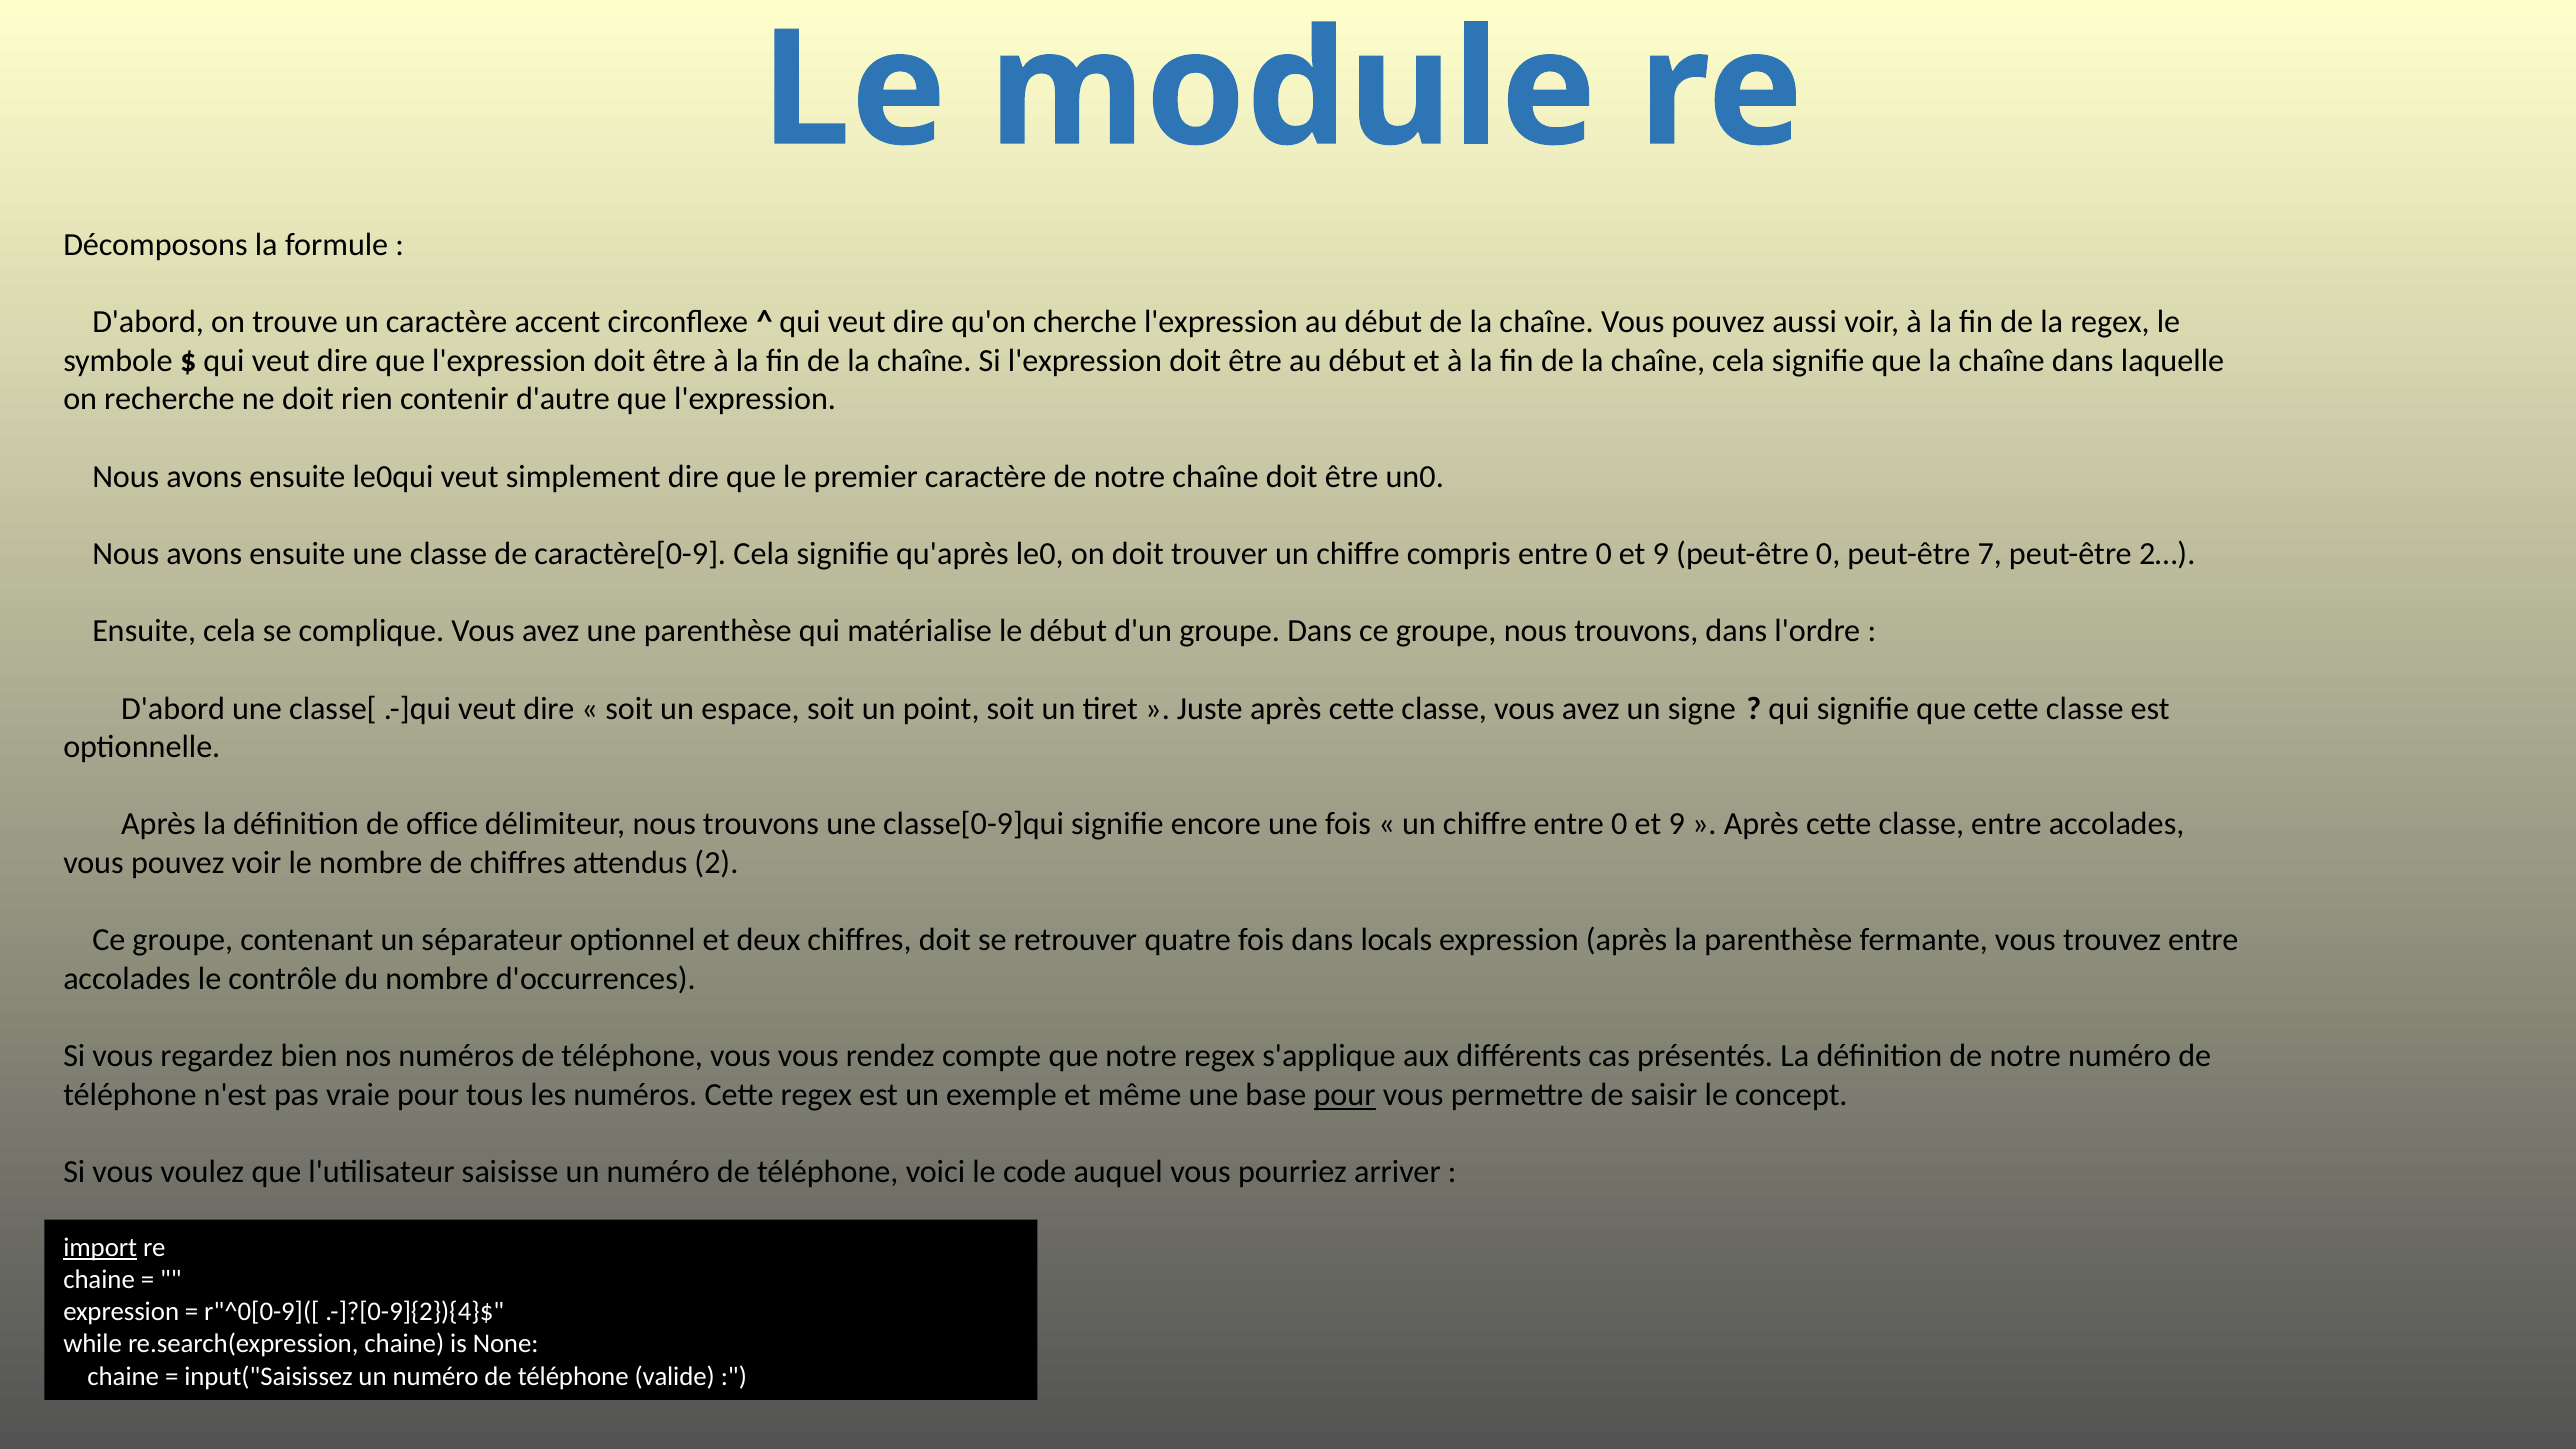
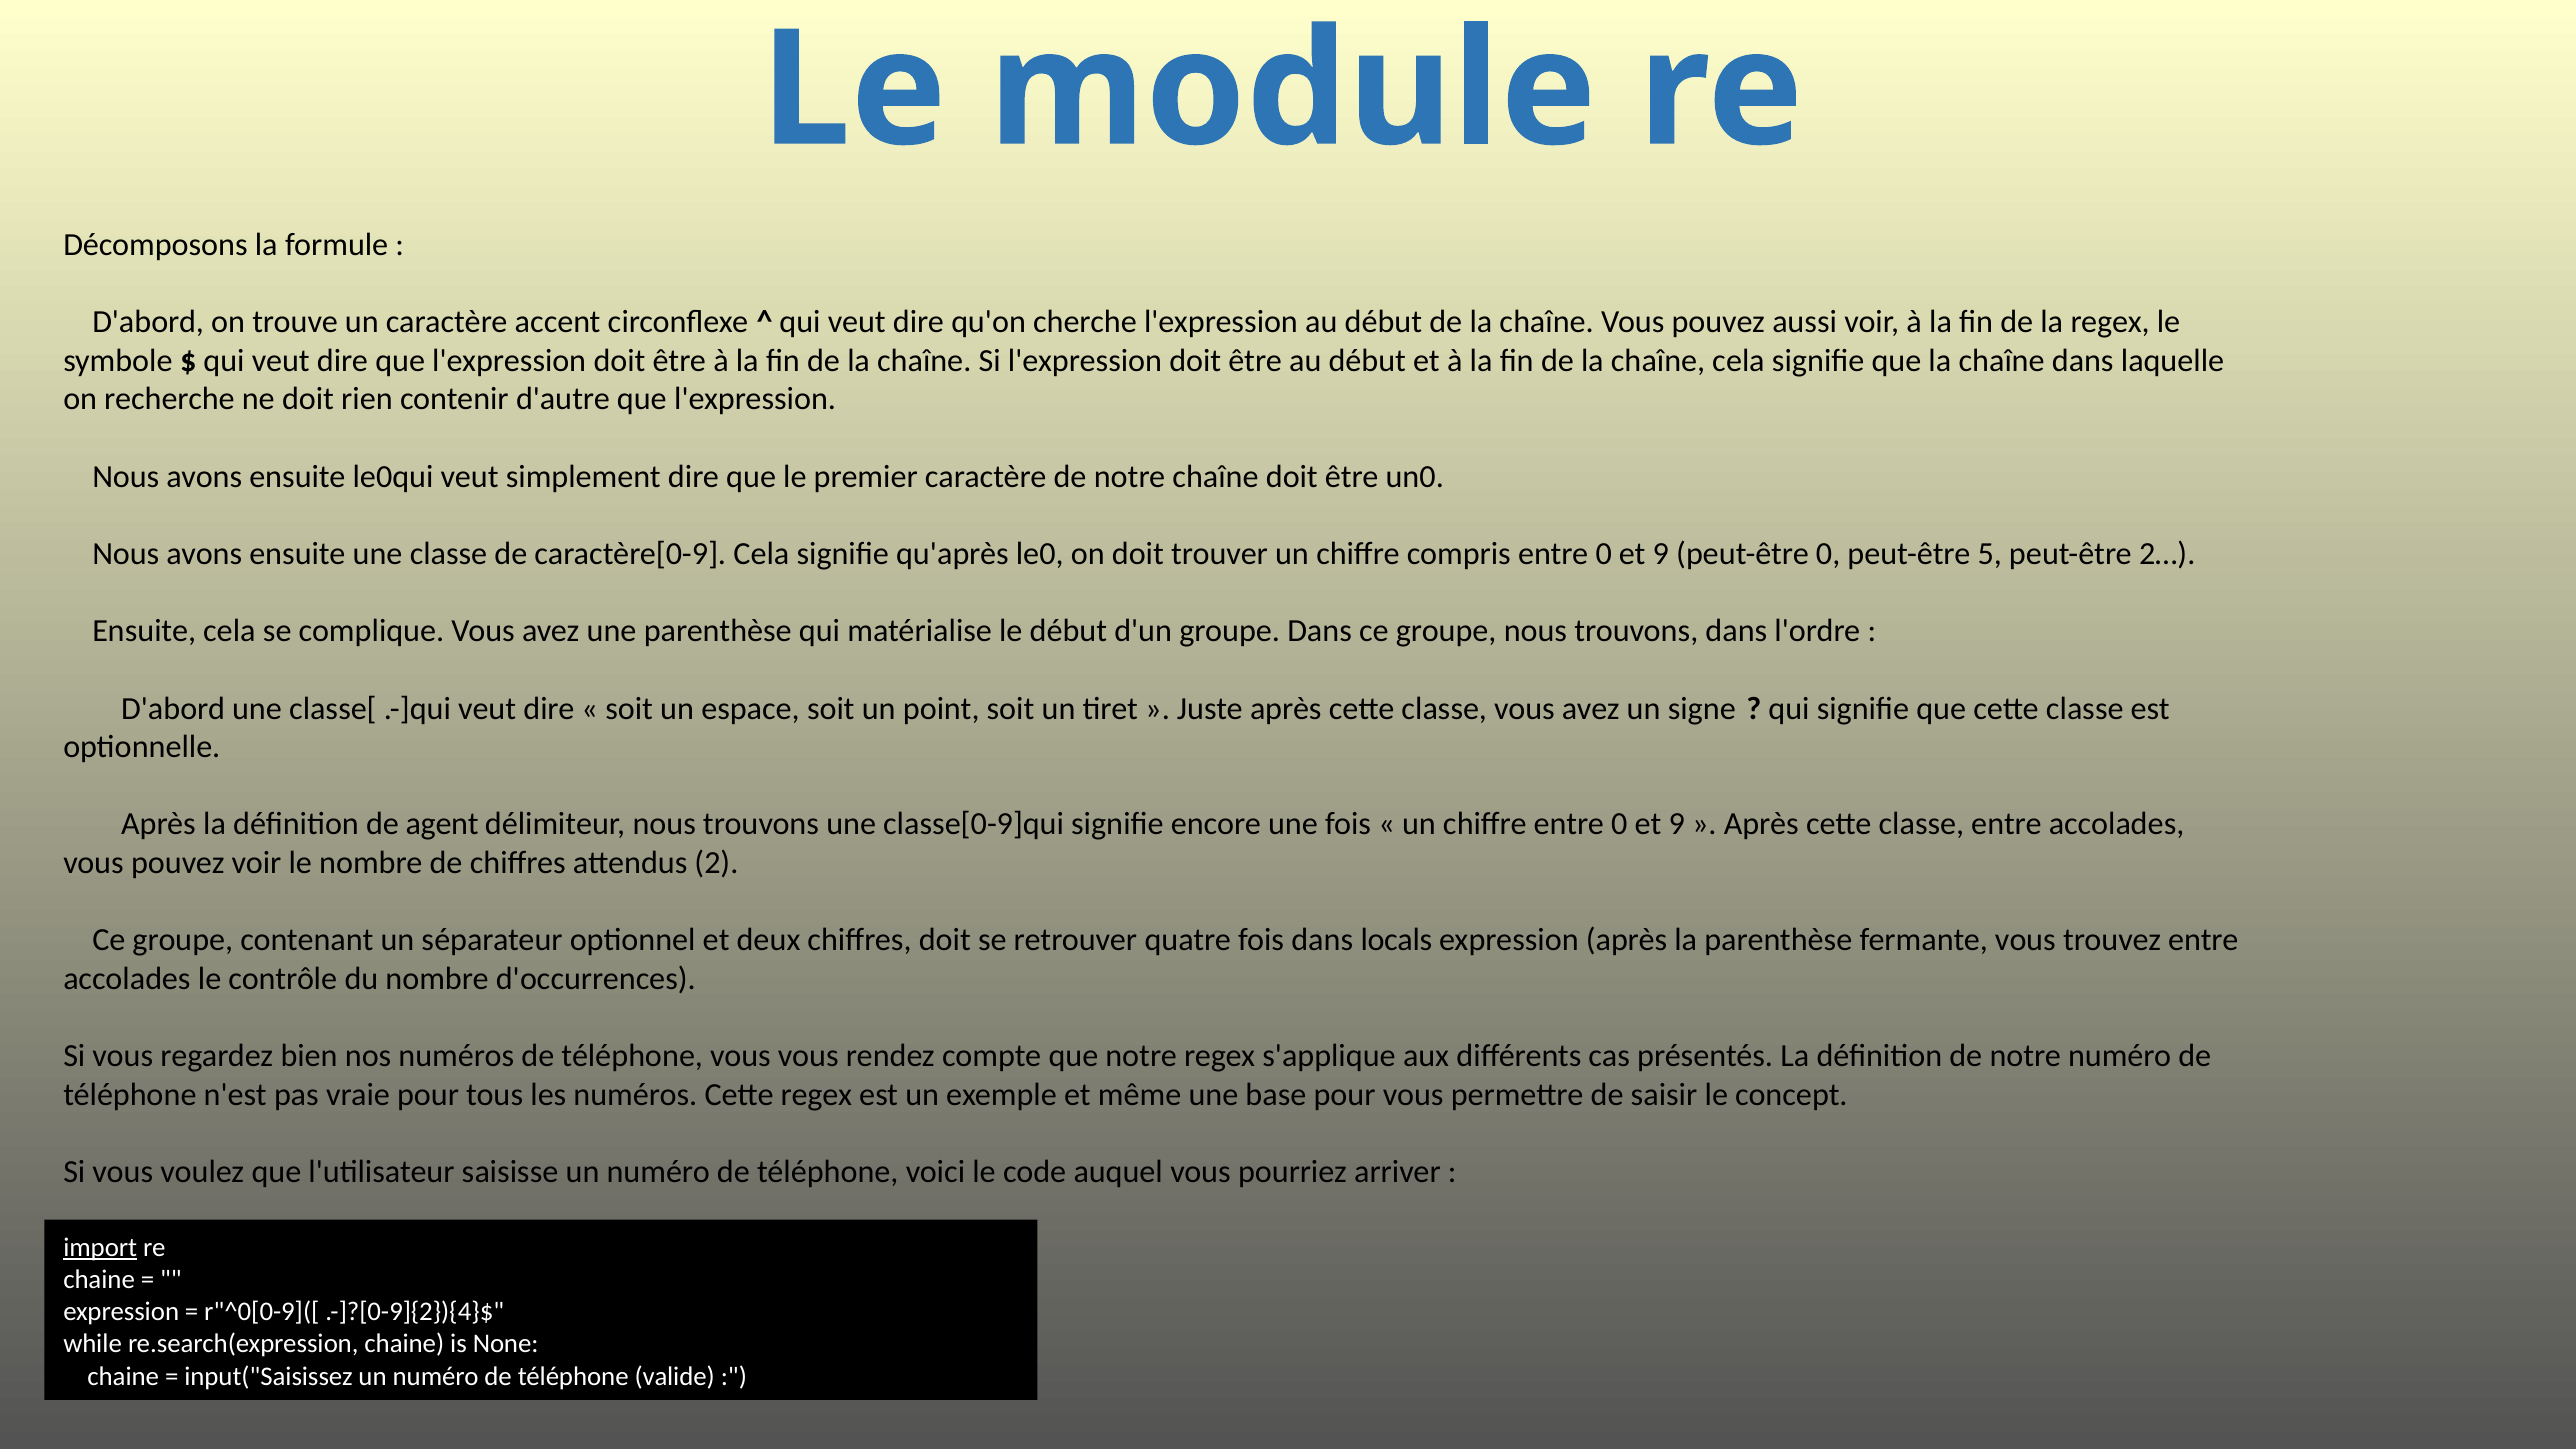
7: 7 -> 5
office: office -> agent
pour at (1345, 1095) underline: present -> none
